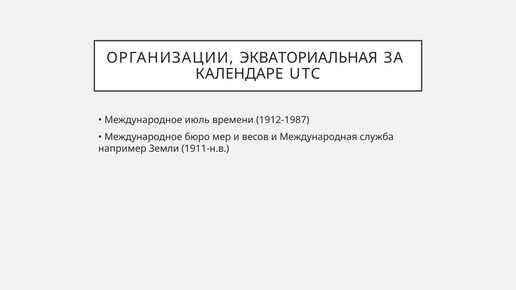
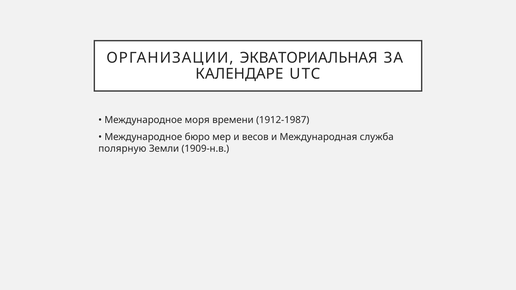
июль: июль -> моря
например: например -> полярную
1911-н.в: 1911-н.в -> 1909-н.в
